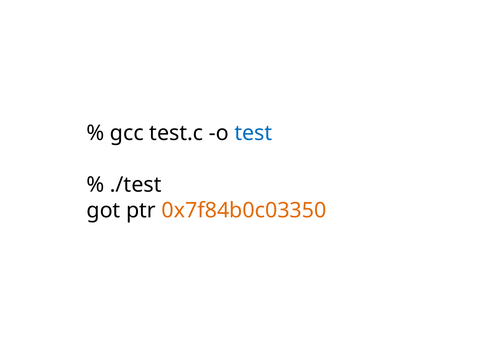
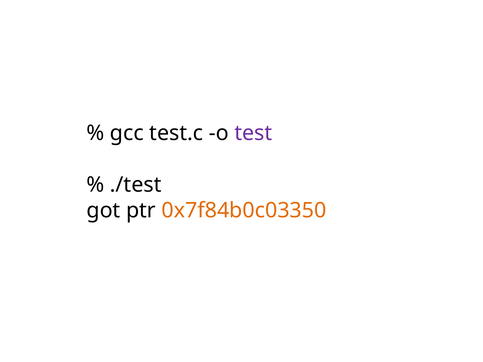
test colour: blue -> purple
